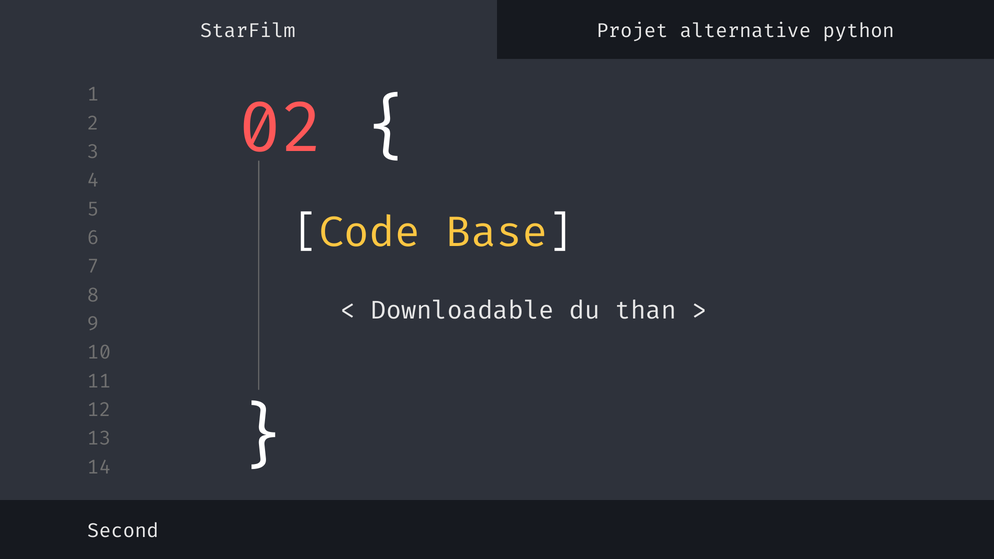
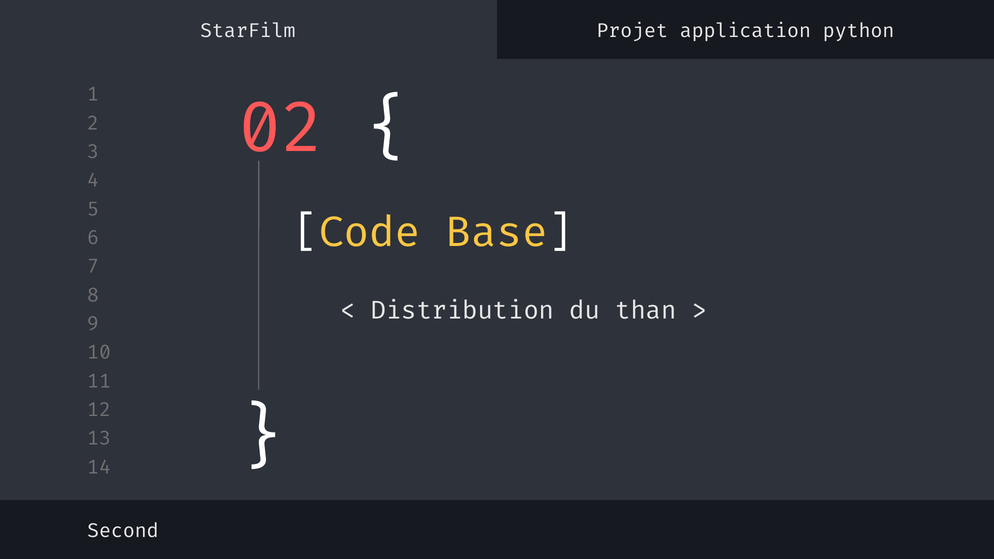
alternative: alternative -> application
Downloadable: Downloadable -> Distribution
